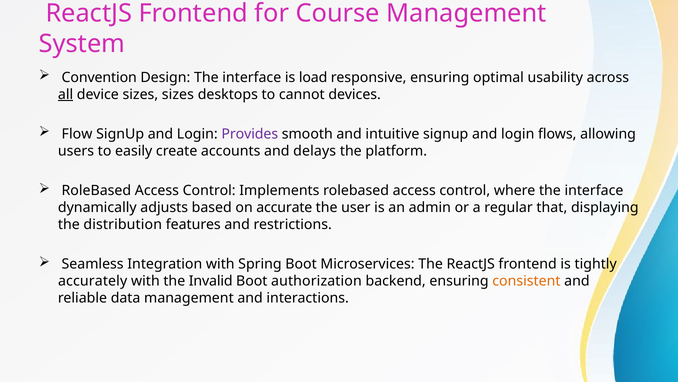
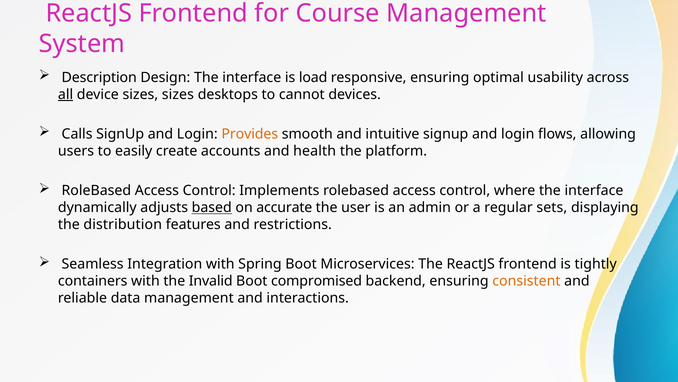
Convention: Convention -> Description
Flow: Flow -> Calls
Provides colour: purple -> orange
delays: delays -> health
based underline: none -> present
that: that -> sets
accurately: accurately -> containers
authorization: authorization -> compromised
